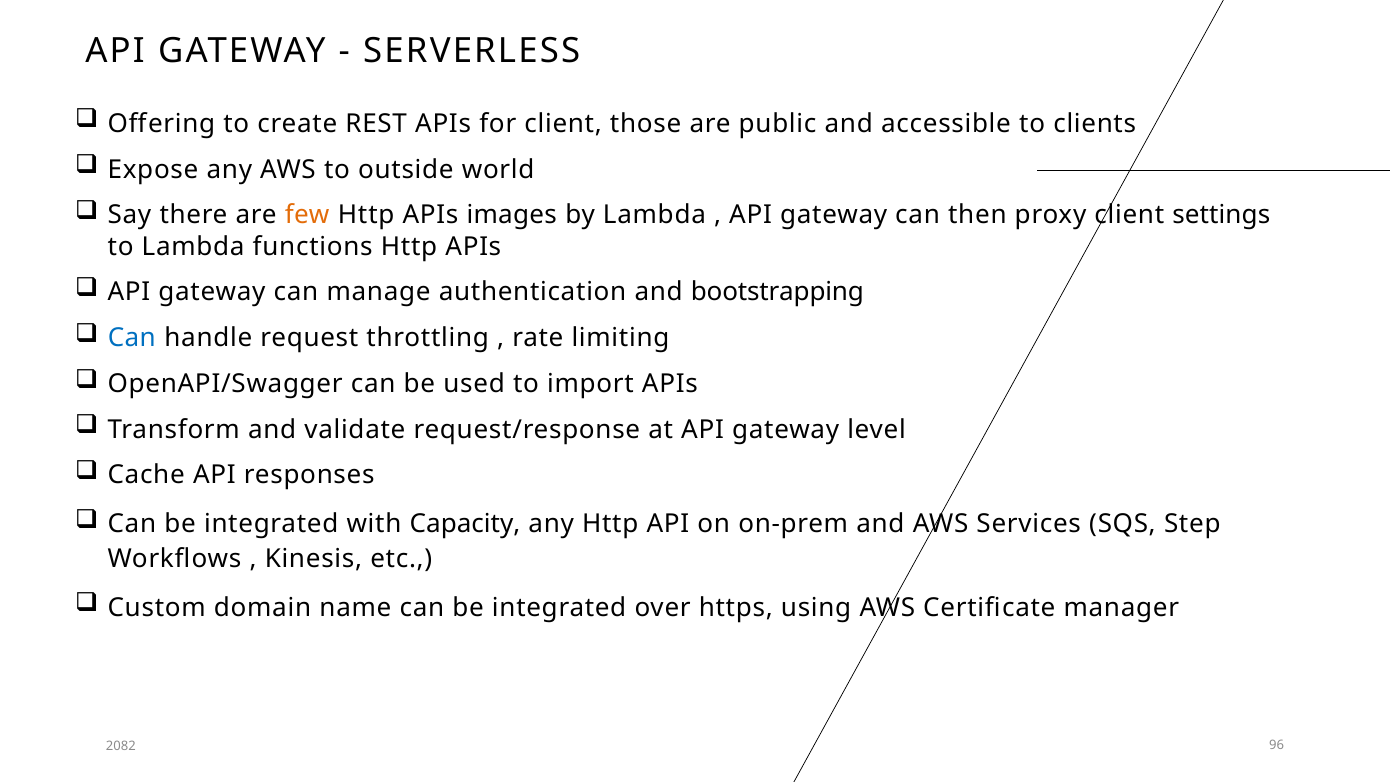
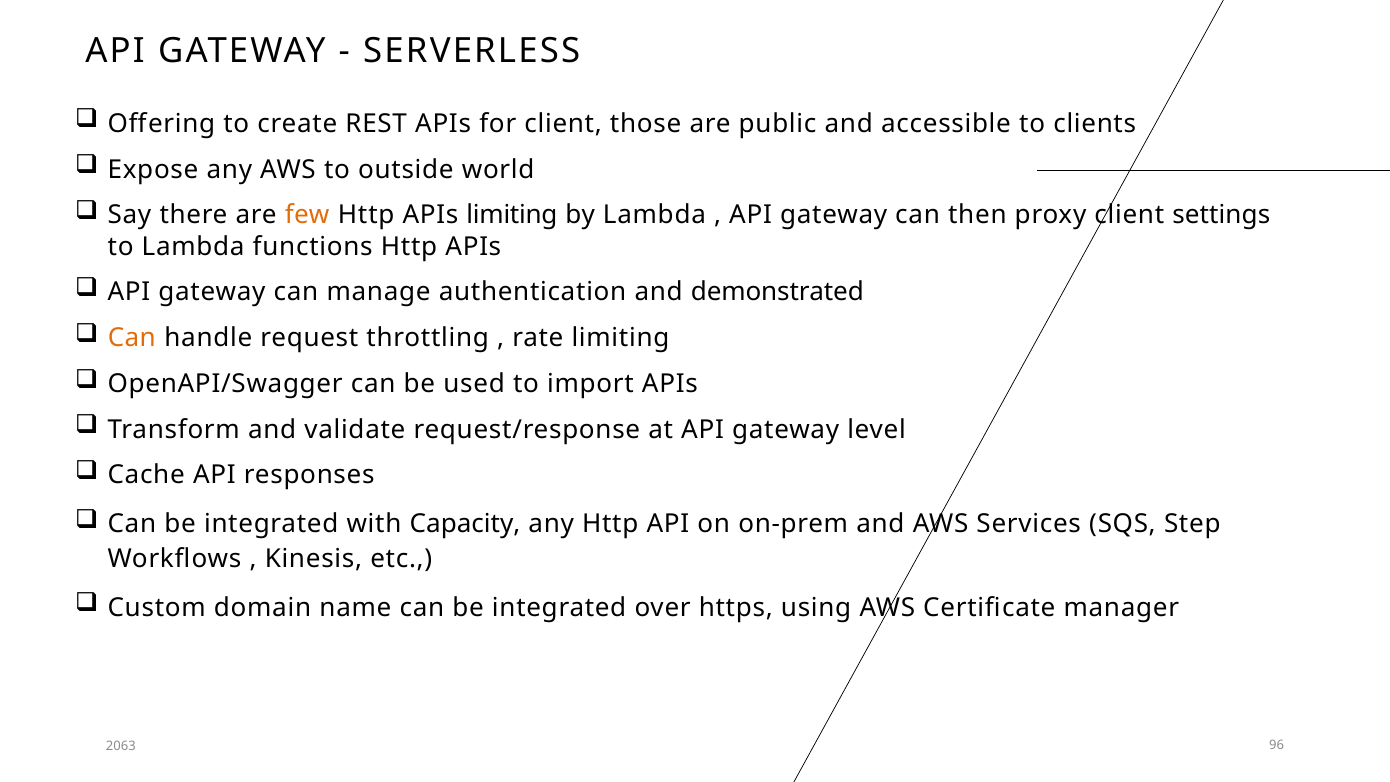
APIs images: images -> limiting
bootstrapping: bootstrapping -> demonstrated
Can at (132, 338) colour: blue -> orange
2082: 2082 -> 2063
